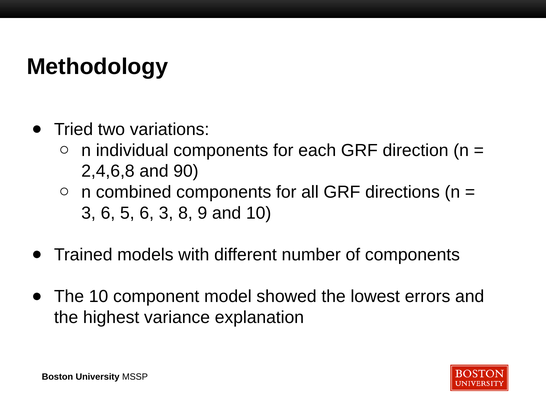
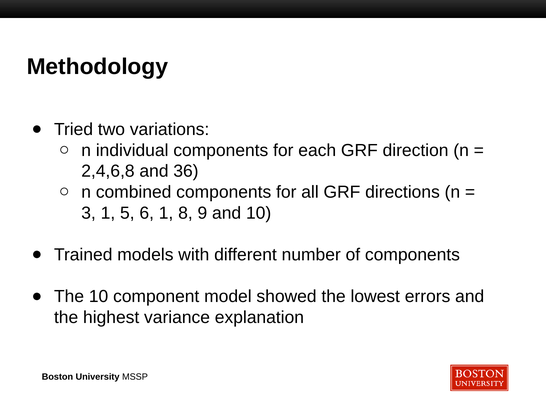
90: 90 -> 36
3 6: 6 -> 1
6 3: 3 -> 1
